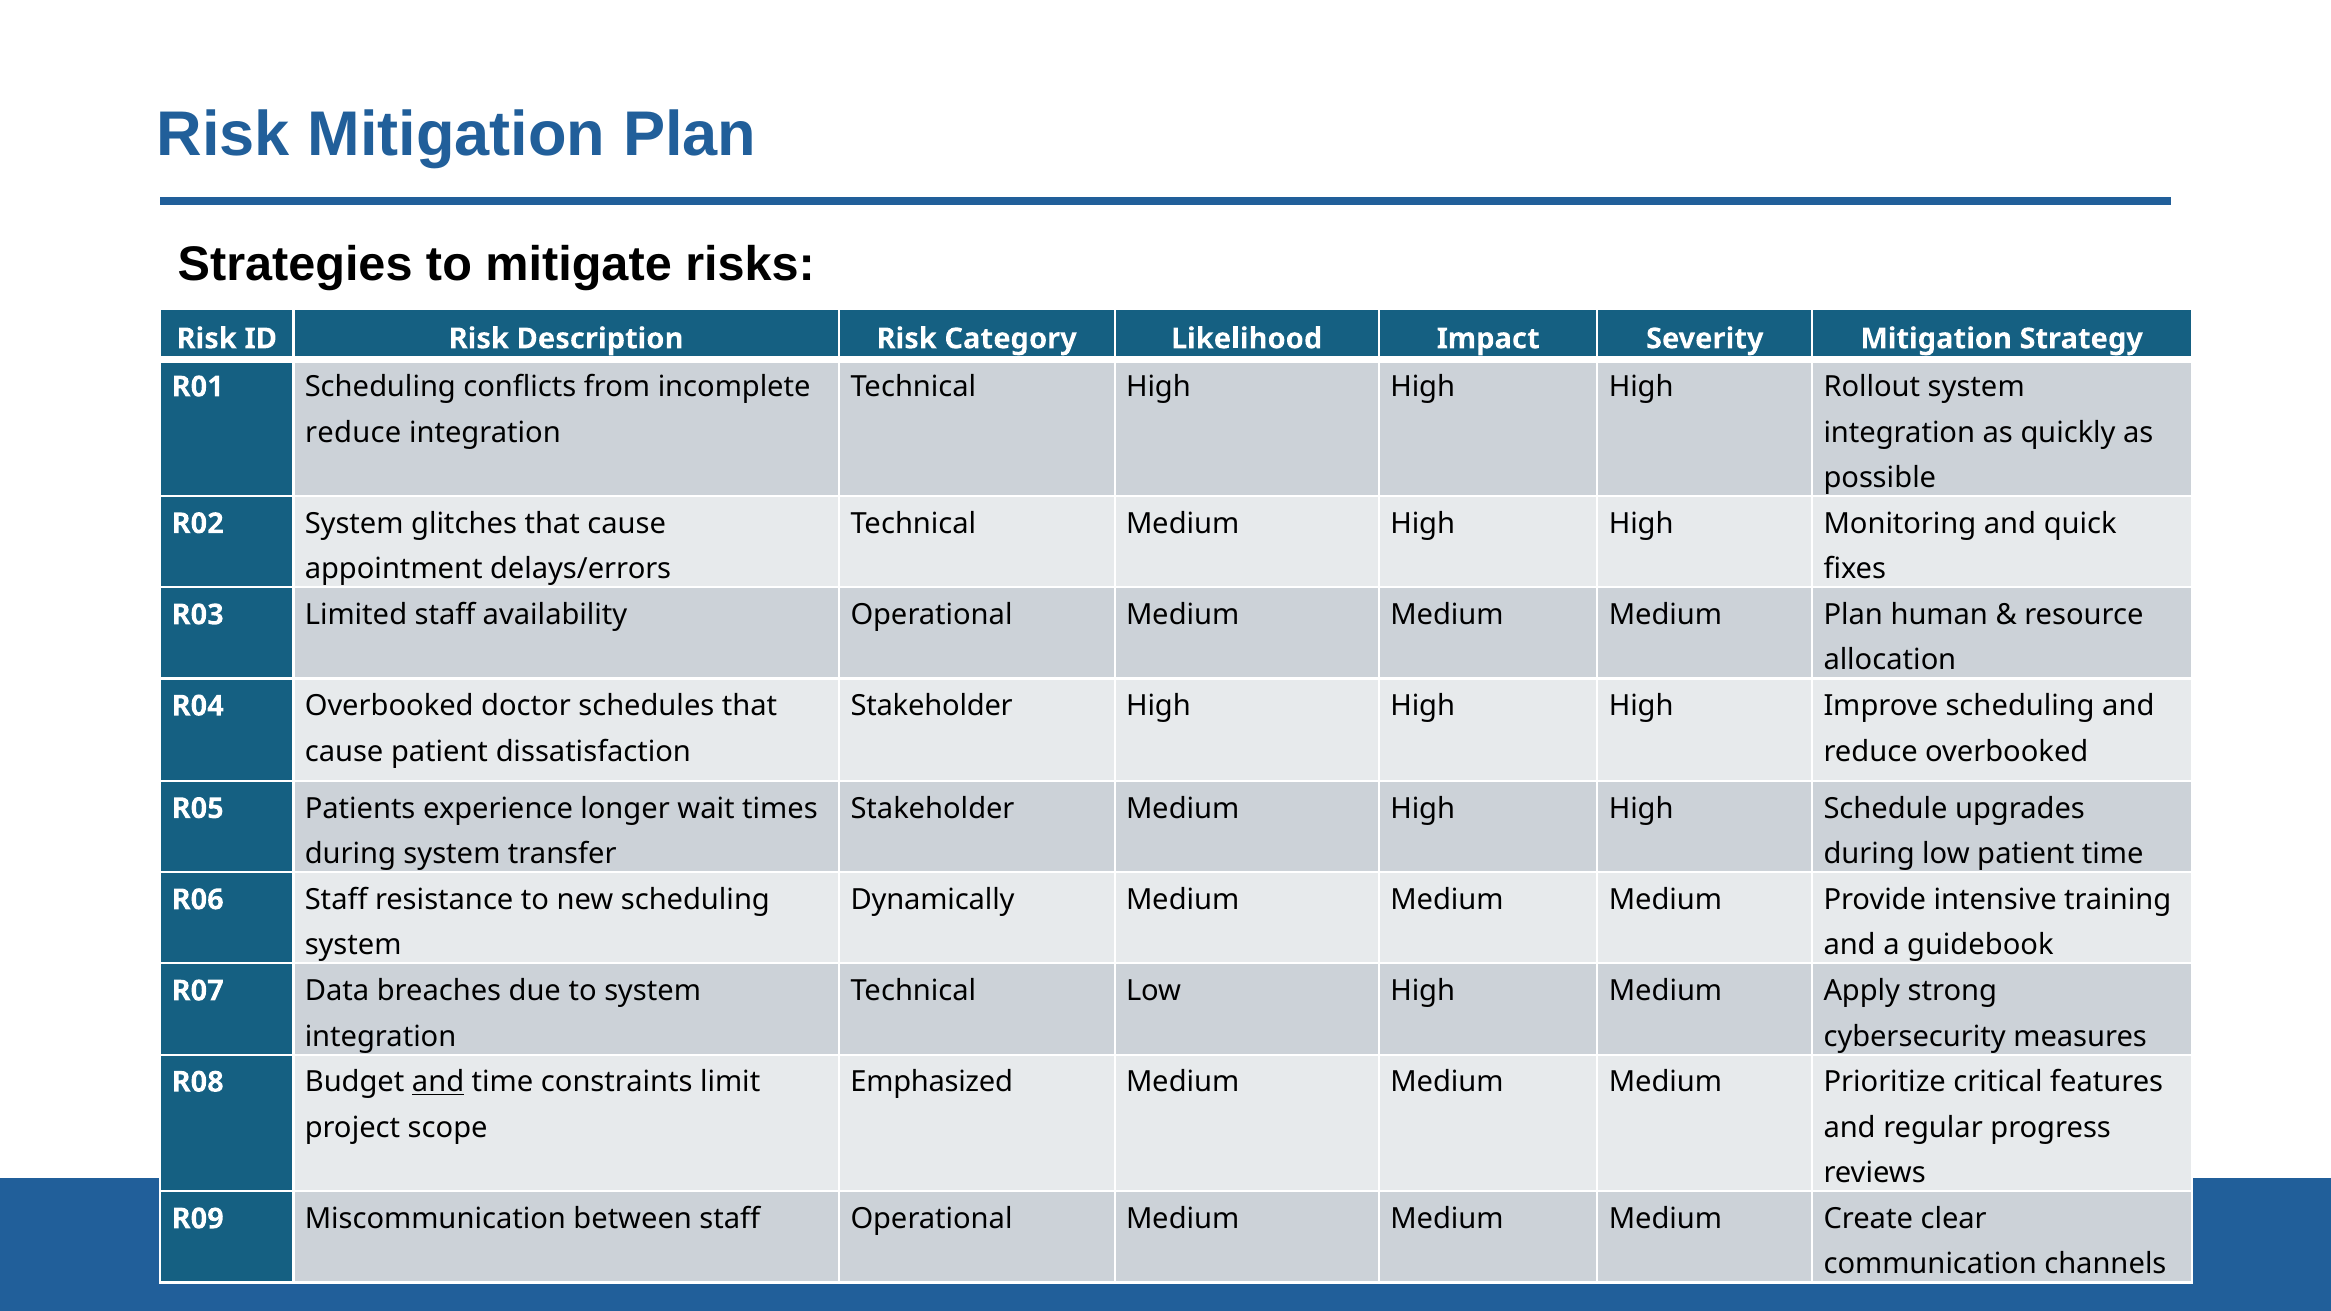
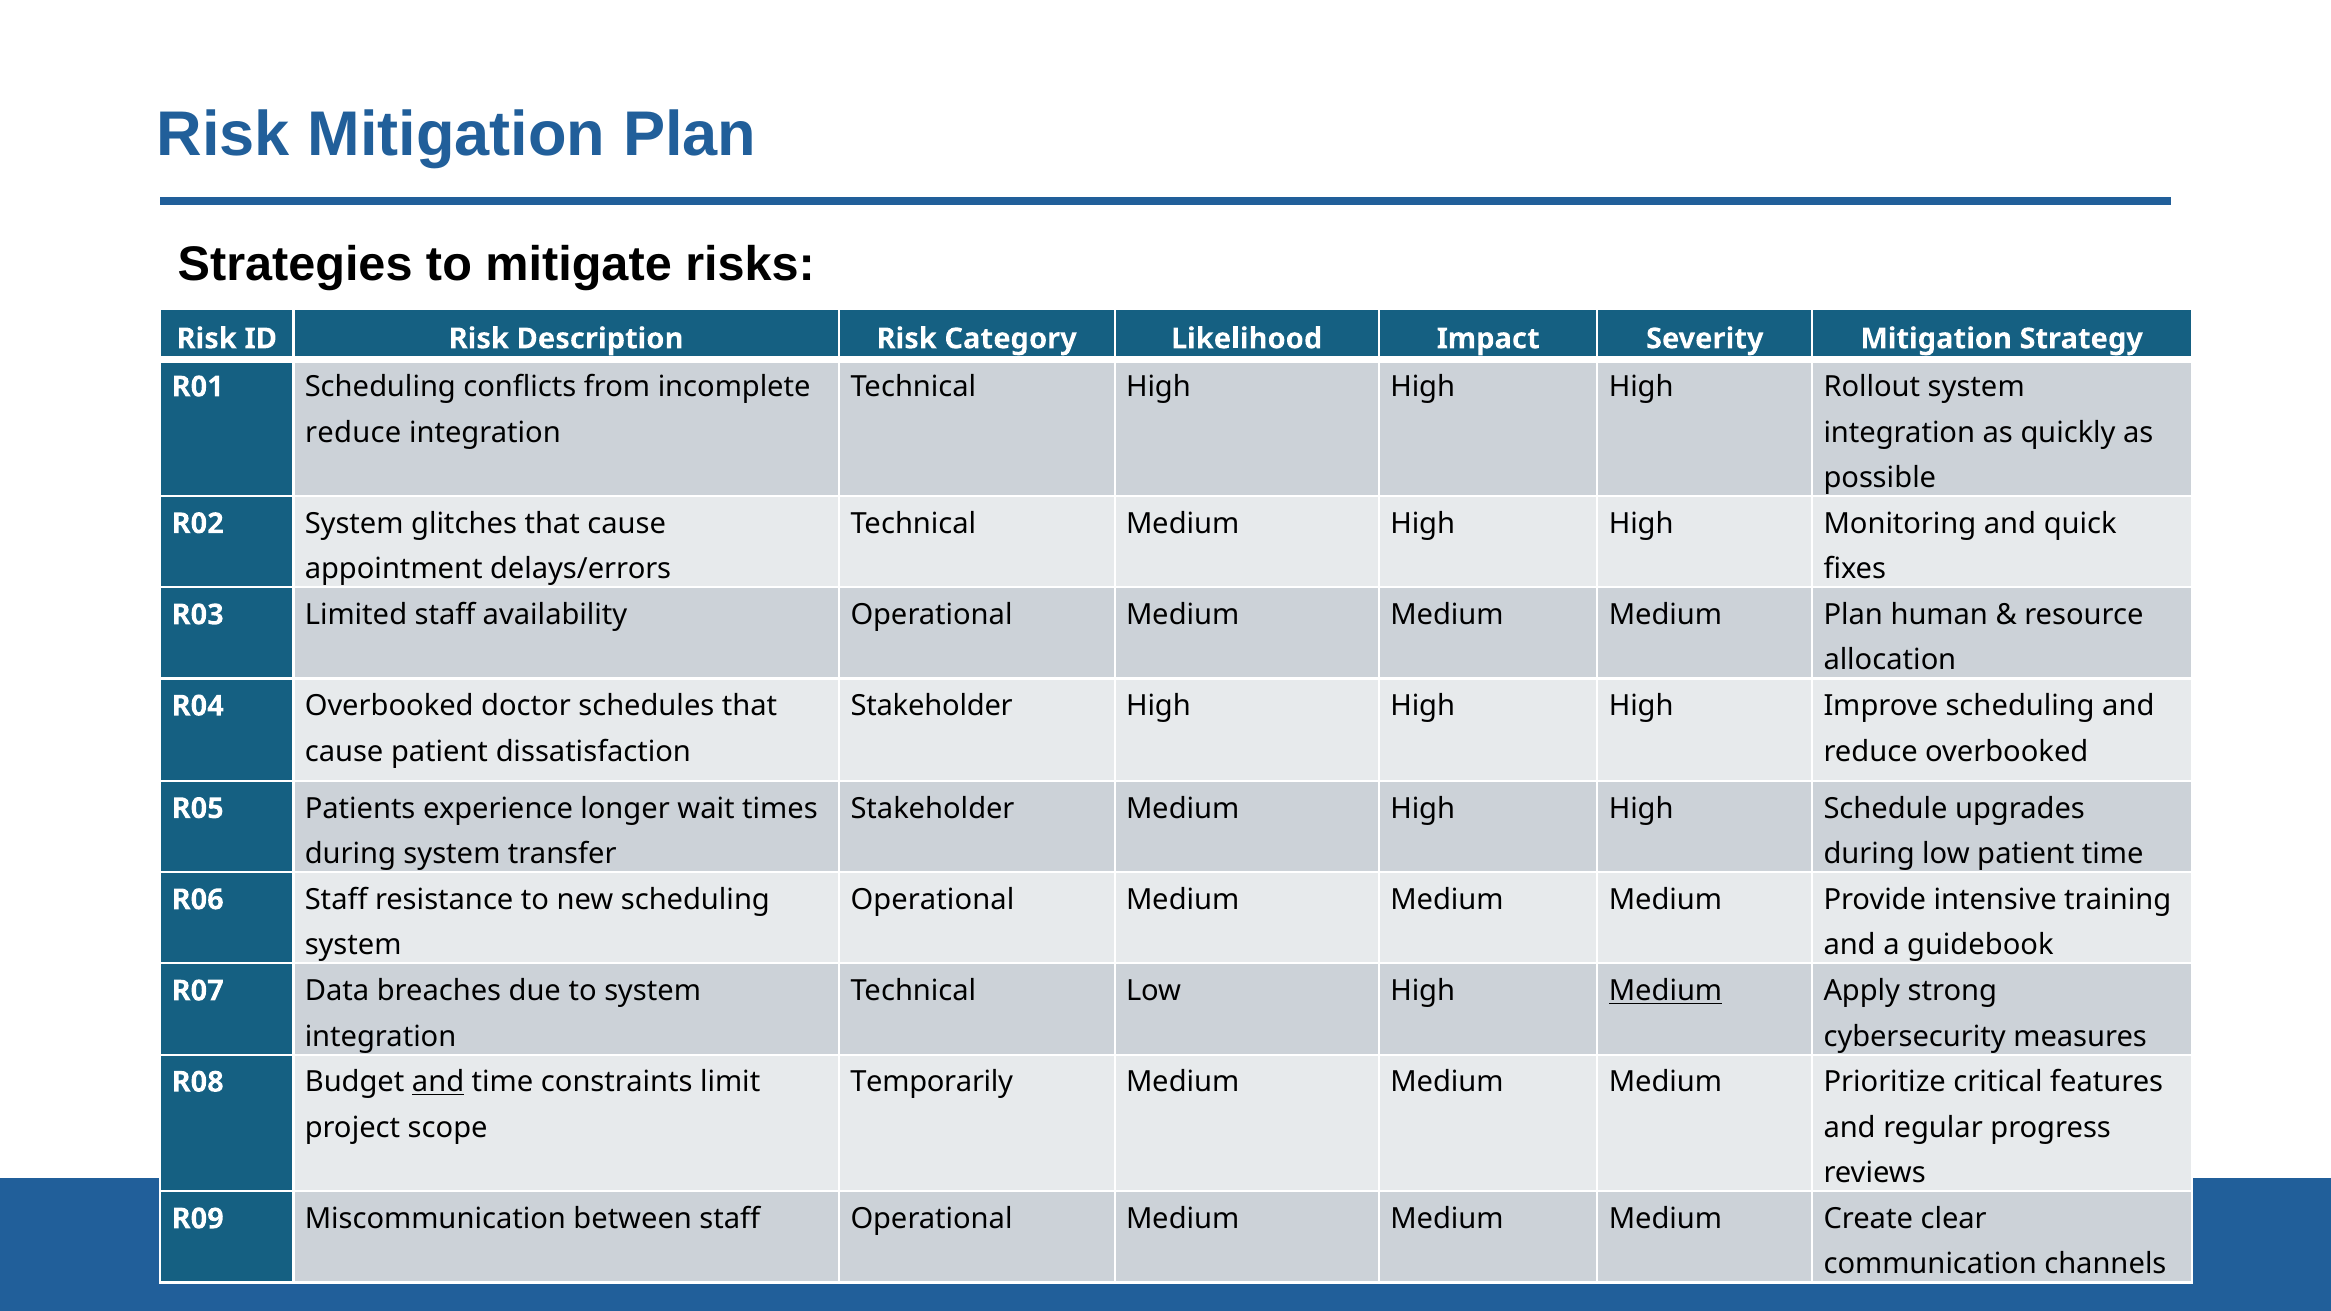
Dynamically at (933, 900): Dynamically -> Operational
Medium at (1666, 991) underline: none -> present
Emphasized: Emphasized -> Temporarily
